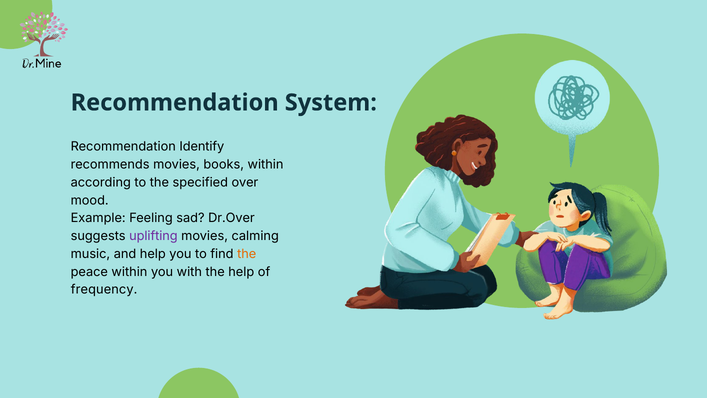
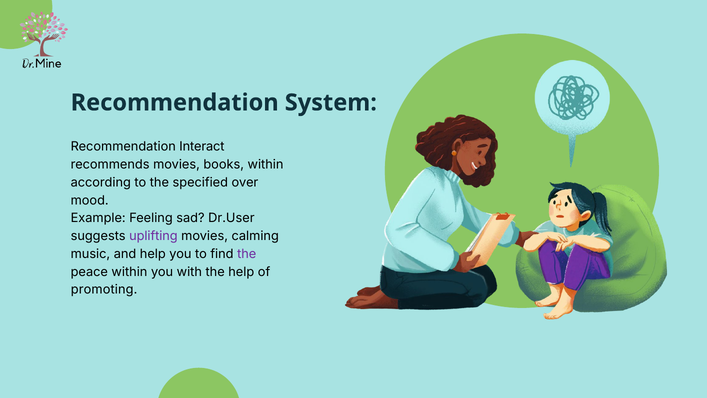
Identify: Identify -> Interact
Dr.Over: Dr.Over -> Dr.User
the at (247, 254) colour: orange -> purple
frequency: frequency -> promoting
